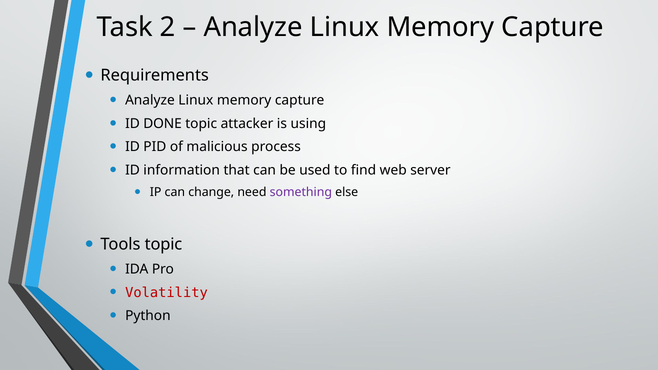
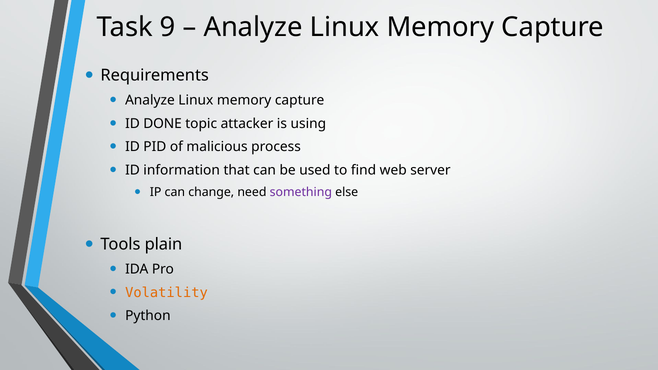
2: 2 -> 9
Tools topic: topic -> plain
Volatility colour: red -> orange
